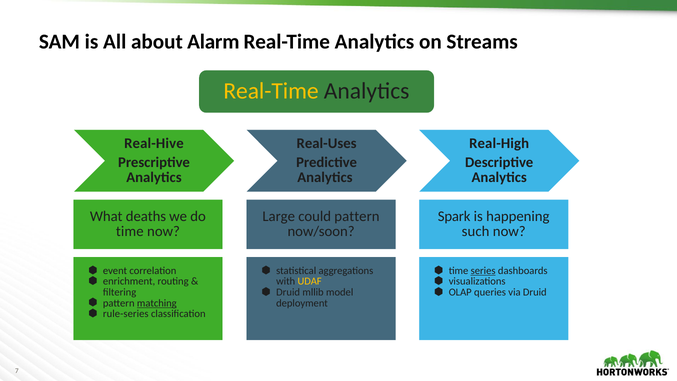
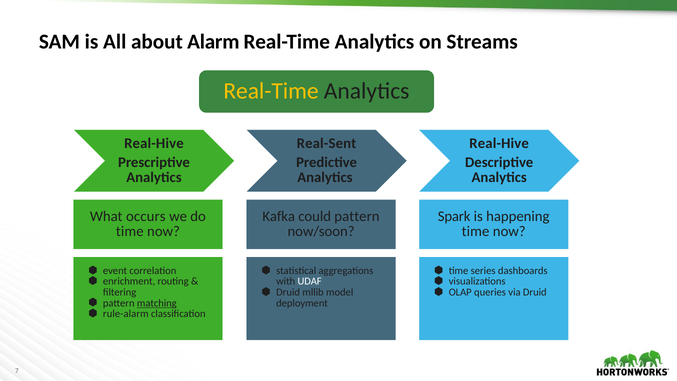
Real-Uses: Real-Uses -> Real-Sent
Real-High at (499, 144): Real-High -> Real-Hive
deaths: deaths -> occurs
Large: Large -> Kafka
such at (476, 231): such -> time
series underline: present -> none
UDAF colour: yellow -> white
rule-series: rule-series -> rule-alarm
